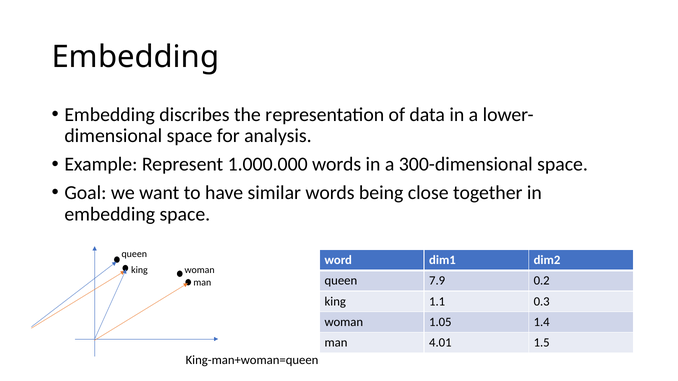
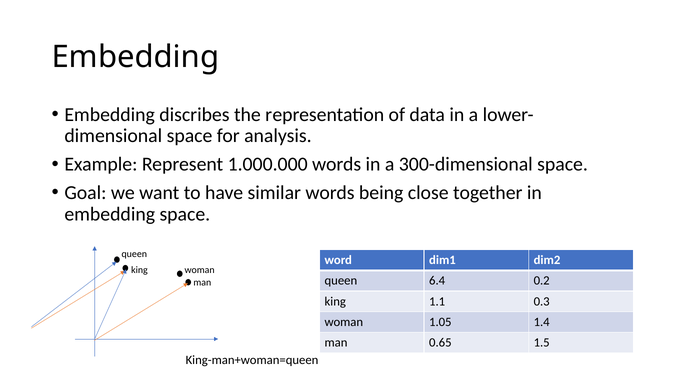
7.9: 7.9 -> 6.4
4.01: 4.01 -> 0.65
